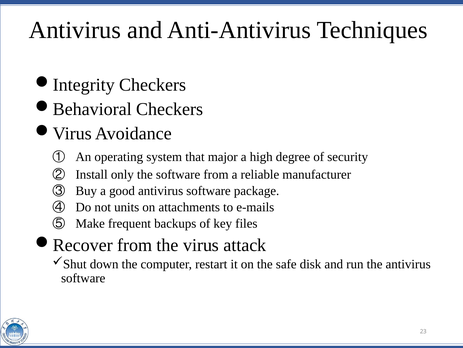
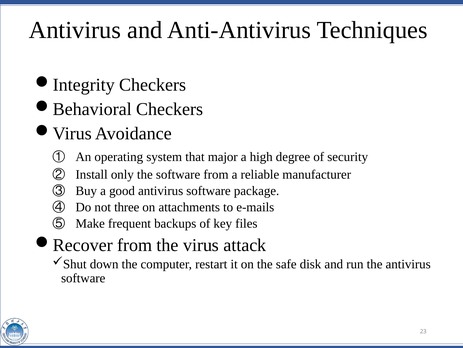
units: units -> three
